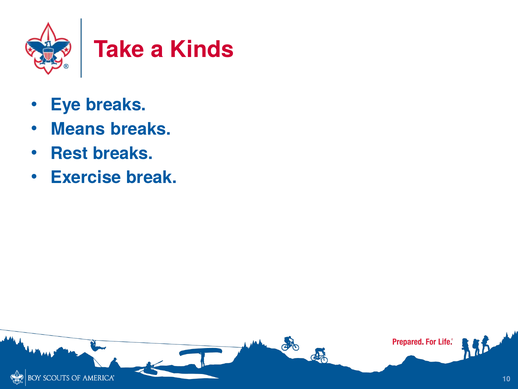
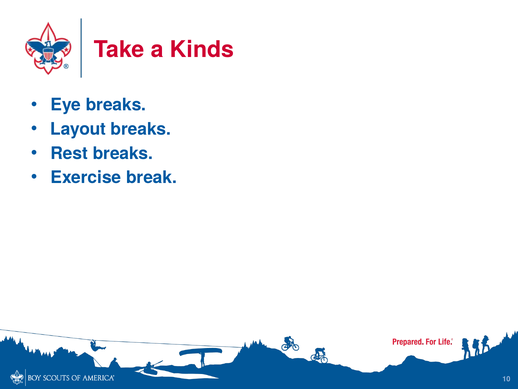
Means: Means -> Layout
